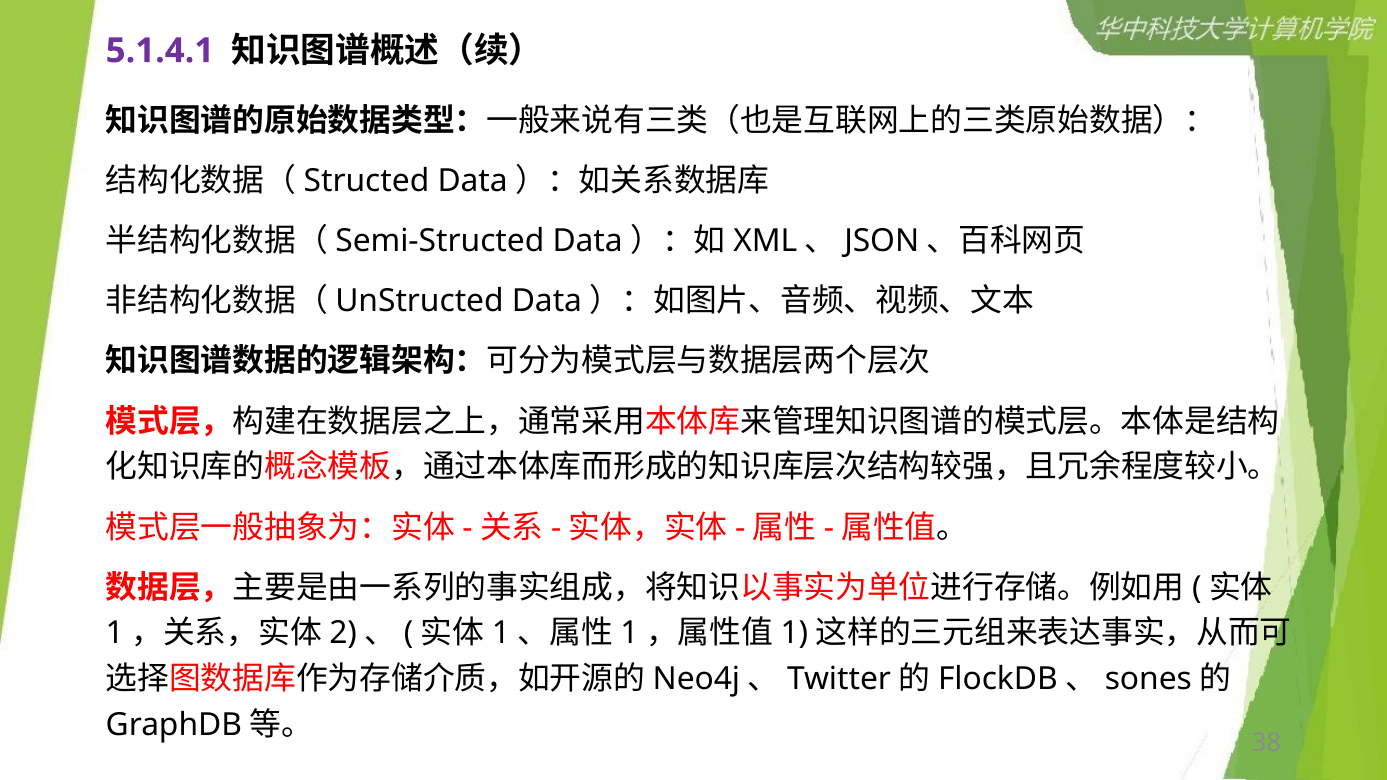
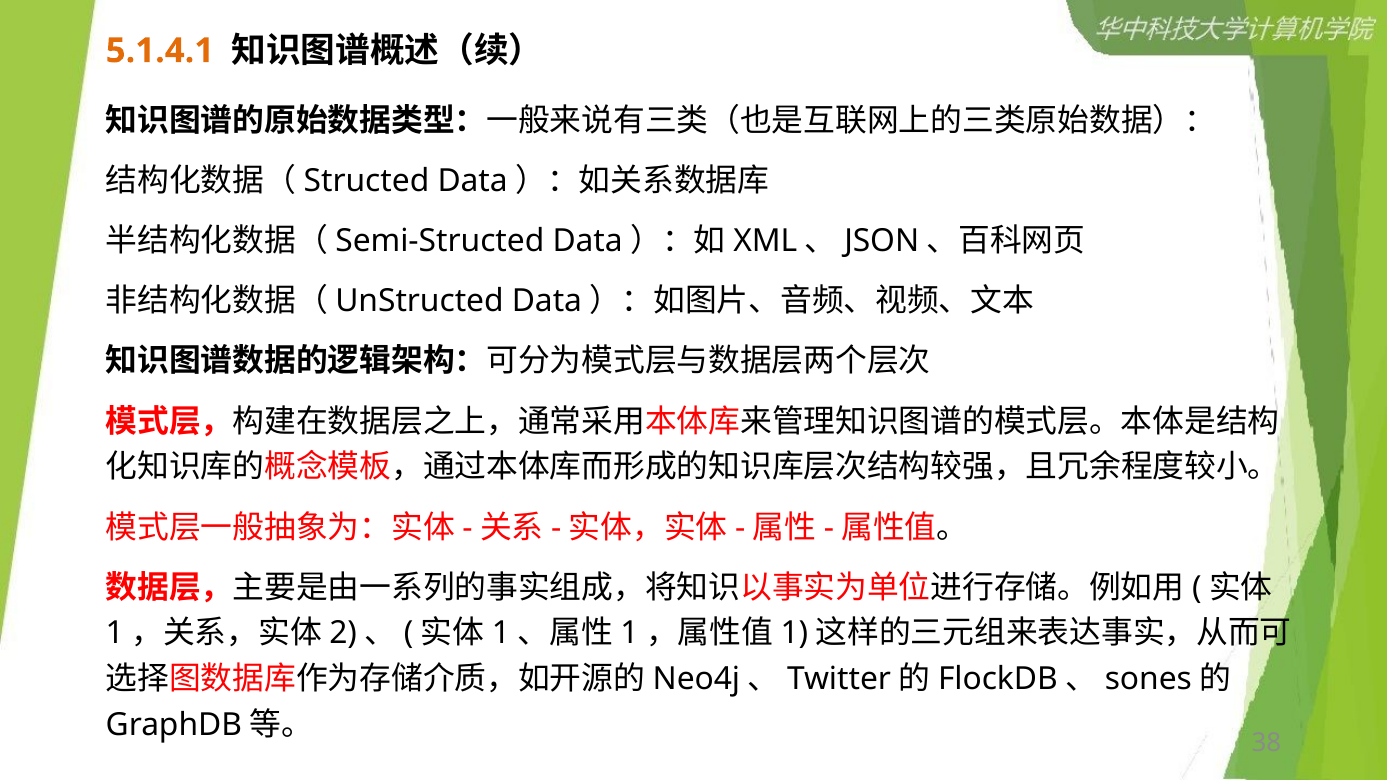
5.1.4.1 colour: purple -> orange
